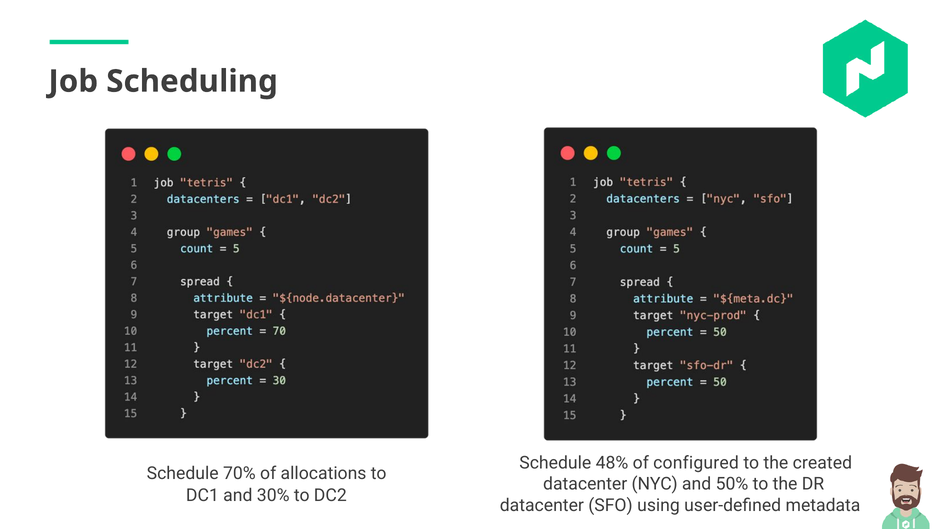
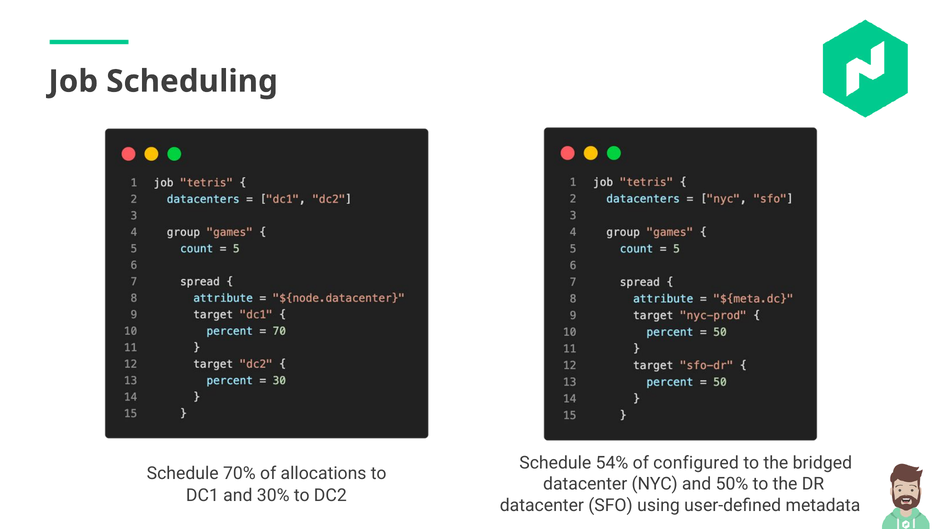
48%: 48% -> 54%
created: created -> bridged
